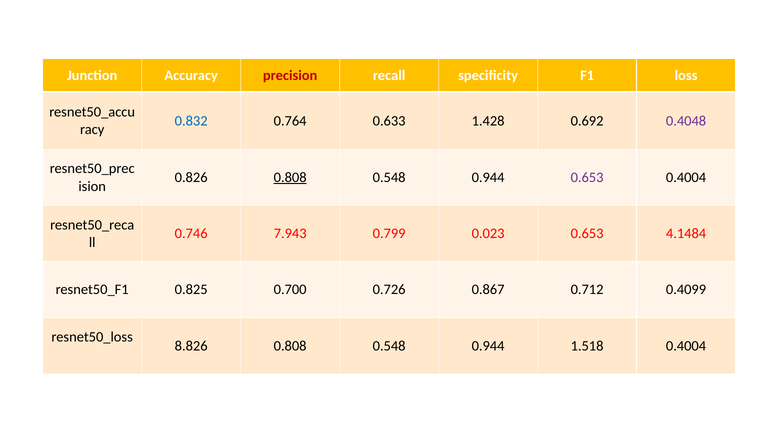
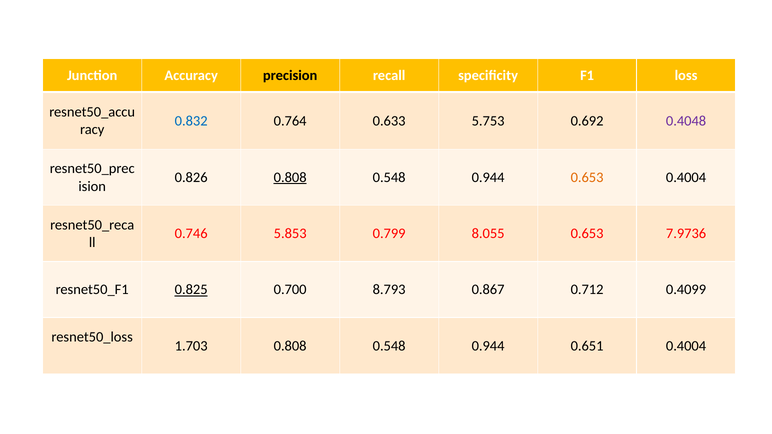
precision colour: red -> black
1.428: 1.428 -> 5.753
0.653 at (587, 178) colour: purple -> orange
7.943: 7.943 -> 5.853
0.023: 0.023 -> 8.055
4.1484: 4.1484 -> 7.9736
0.825 underline: none -> present
0.726: 0.726 -> 8.793
8.826: 8.826 -> 1.703
1.518: 1.518 -> 0.651
